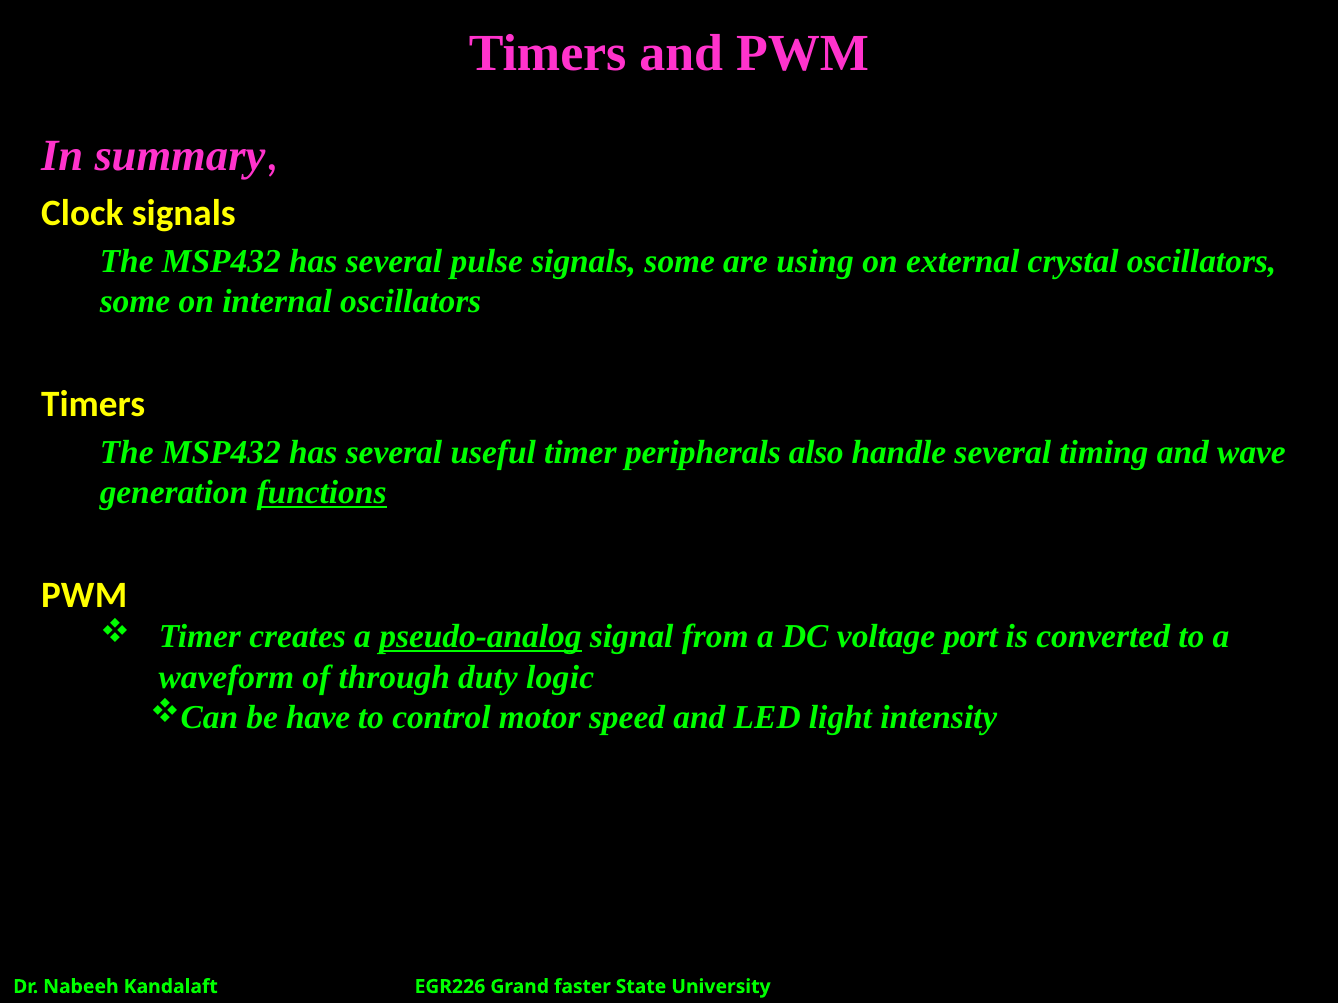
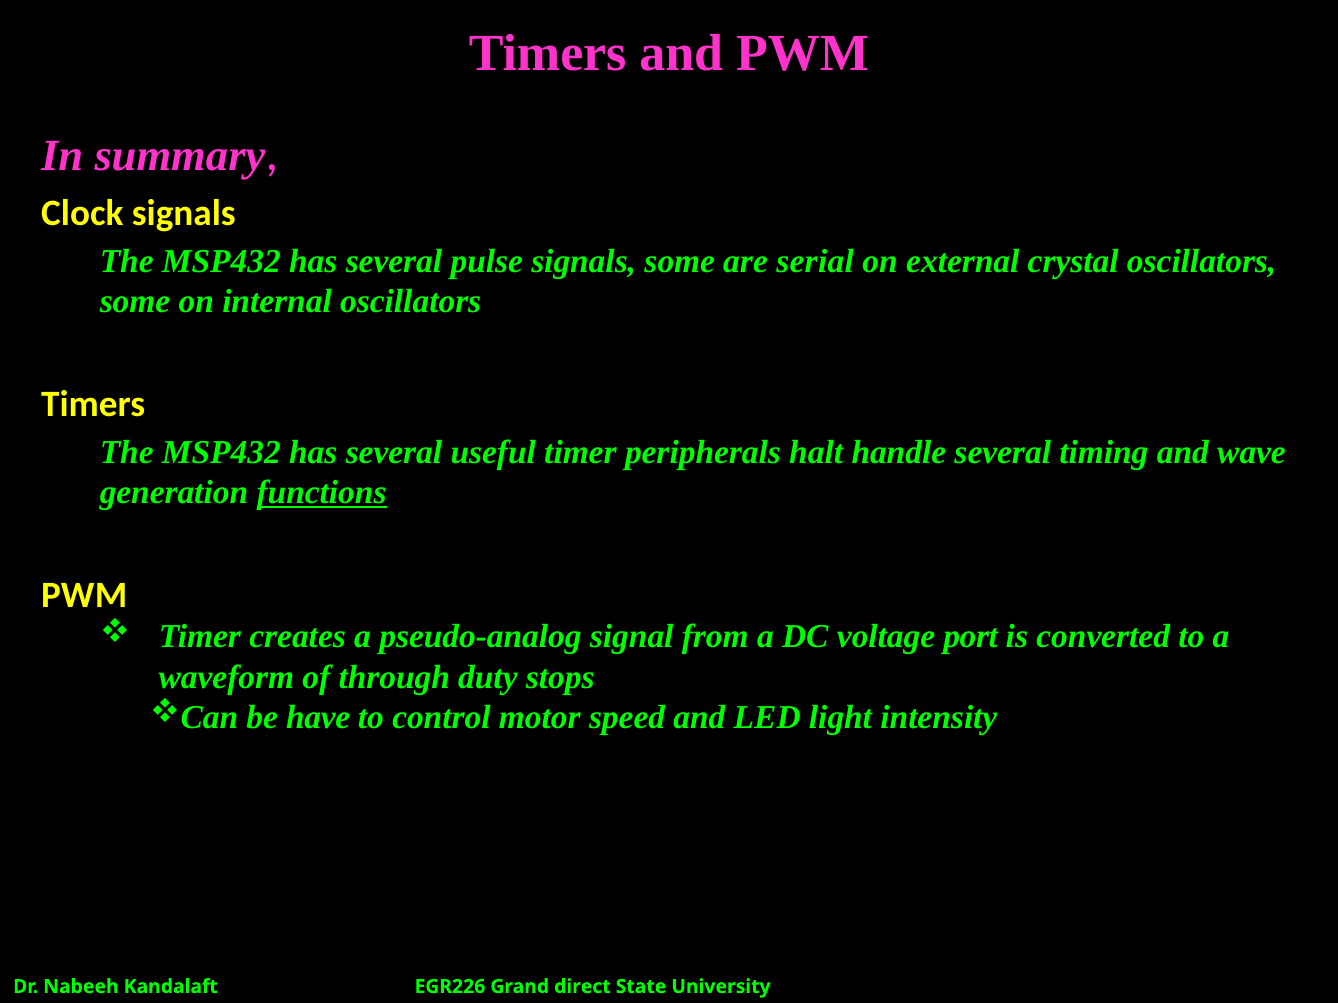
using: using -> serial
also: also -> halt
pseudo-analog underline: present -> none
logic: logic -> stops
faster: faster -> direct
